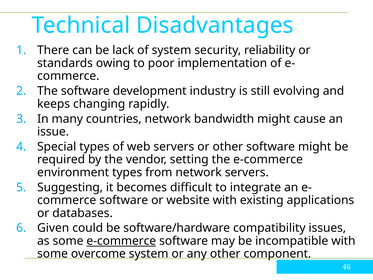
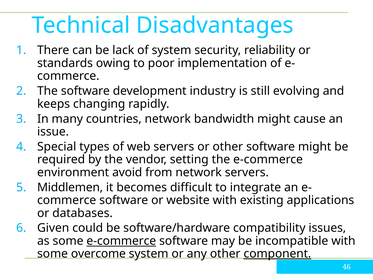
environment types: types -> avoid
Suggesting: Suggesting -> Middlemen
component underline: none -> present
